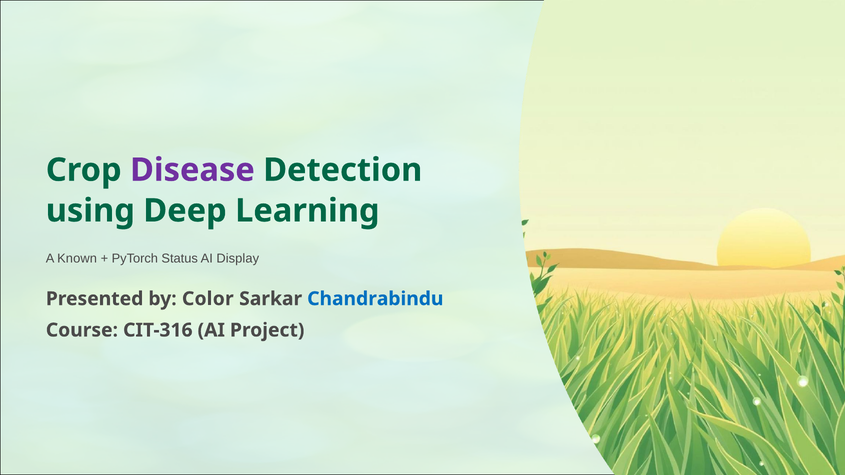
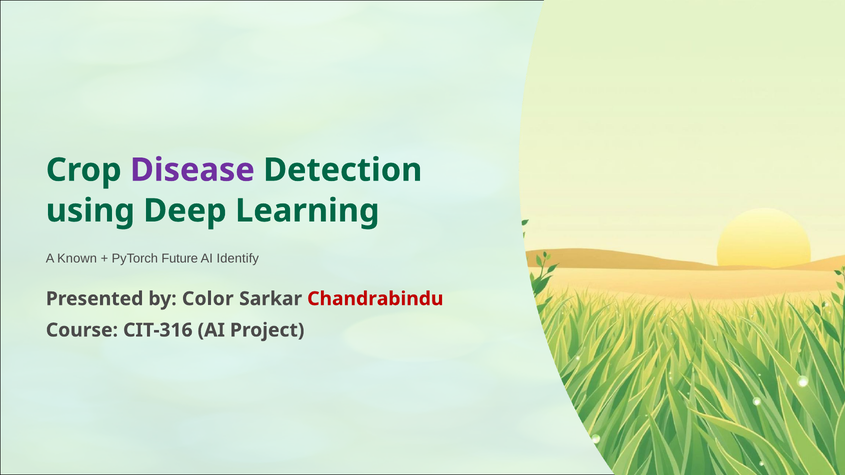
Status: Status -> Future
Display: Display -> Identify
Chandrabindu colour: blue -> red
